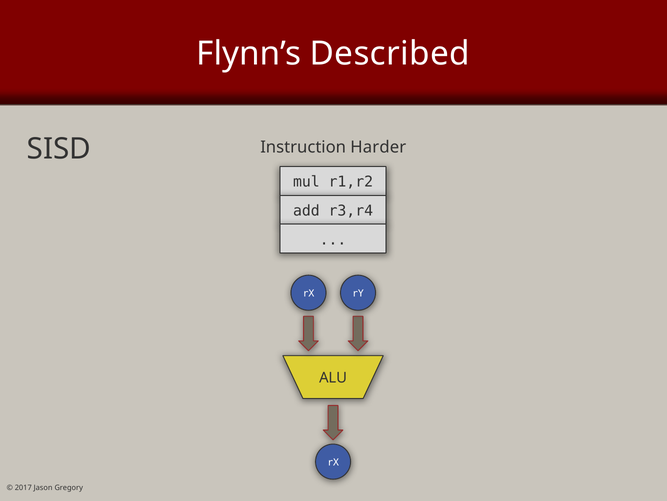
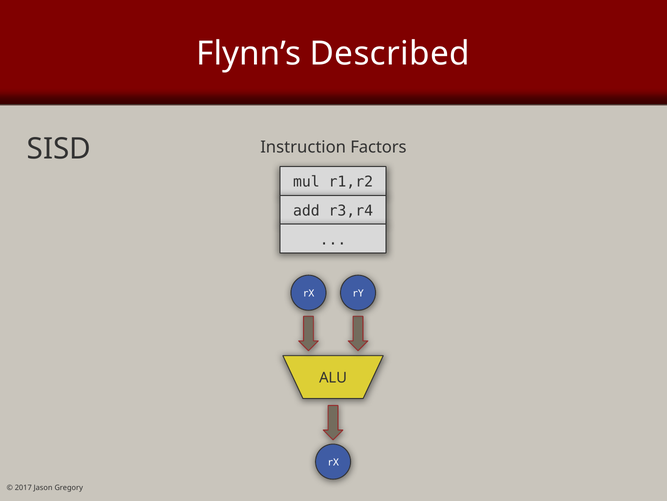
Harder: Harder -> Factors
